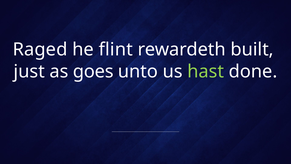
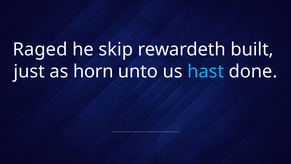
flint: flint -> skip
goes: goes -> horn
hast colour: light green -> light blue
